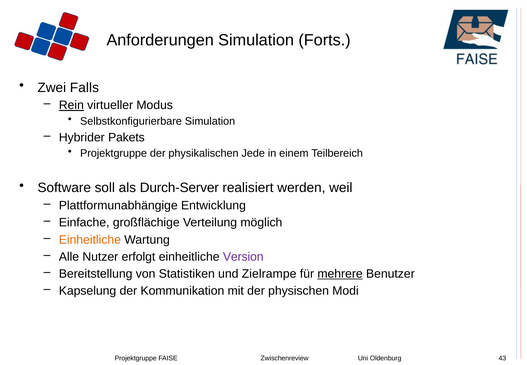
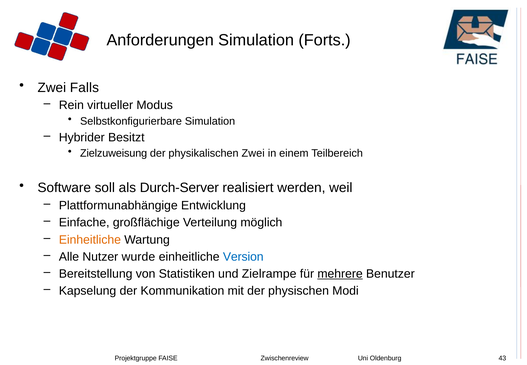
Rein underline: present -> none
Pakets: Pakets -> Besitzt
Projektgruppe at (114, 153): Projektgruppe -> Zielzuweisung
physikalischen Jede: Jede -> Zwei
erfolgt: erfolgt -> wurde
Version colour: purple -> blue
